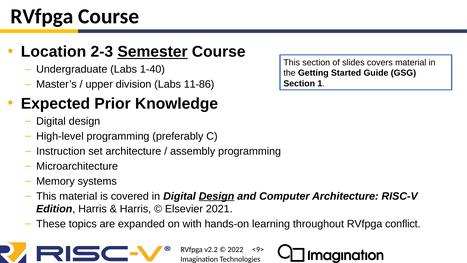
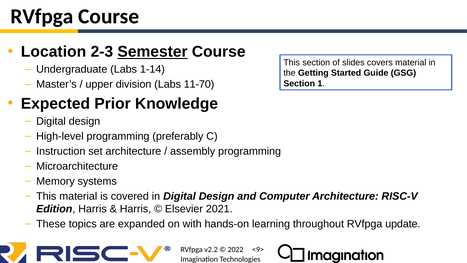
1-40: 1-40 -> 1-14
11-86: 11-86 -> 11-70
Design at (217, 196) underline: present -> none
conflict: conflict -> update
